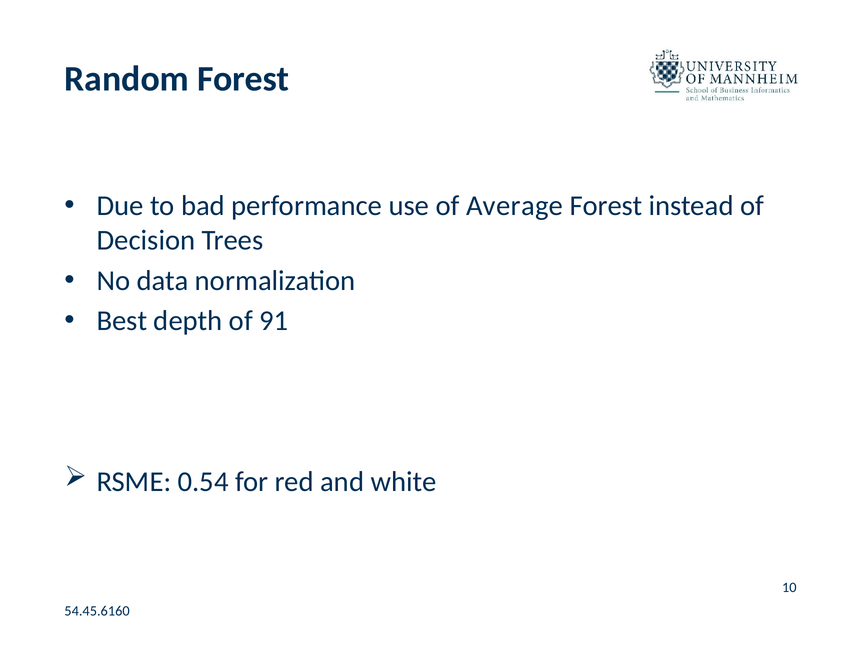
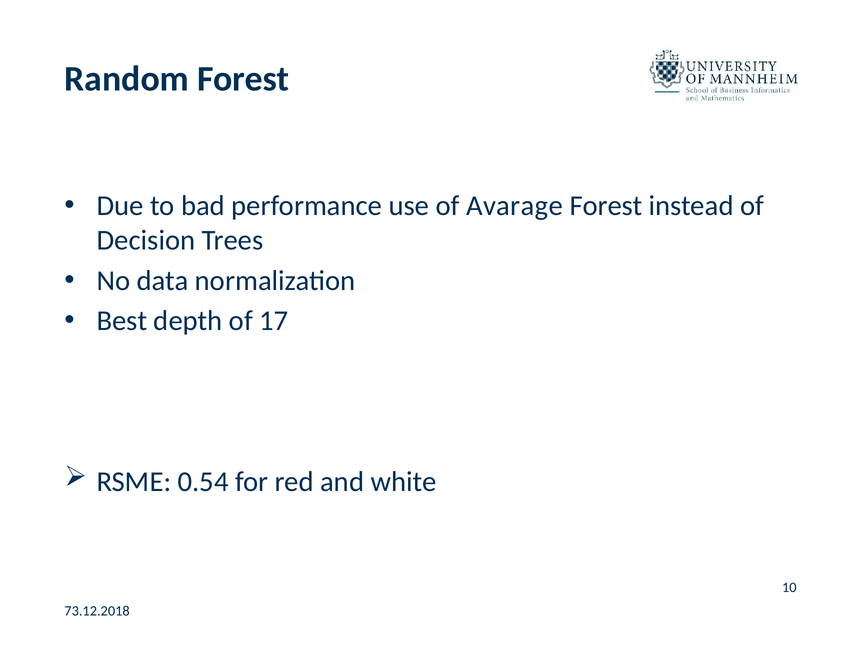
Average: Average -> Avarage
91: 91 -> 17
54.45.6160: 54.45.6160 -> 73.12.2018
